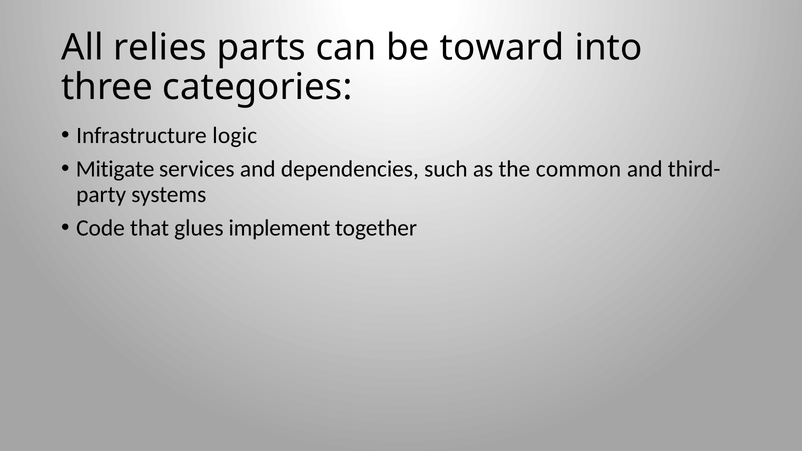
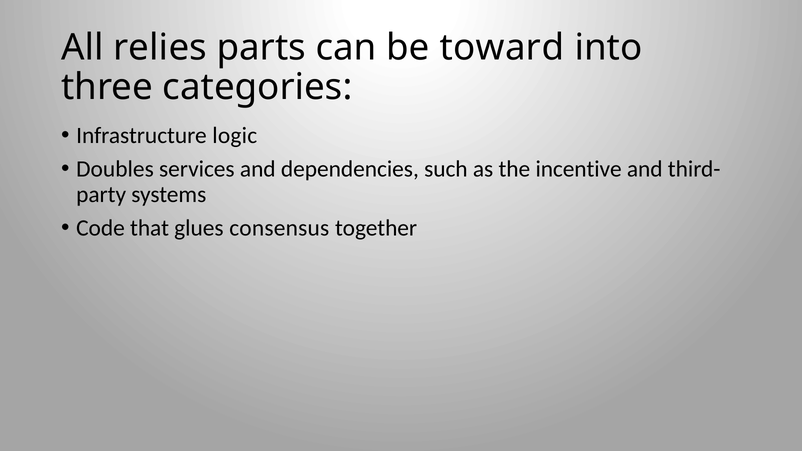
Mitigate: Mitigate -> Doubles
common: common -> incentive
implement: implement -> consensus
